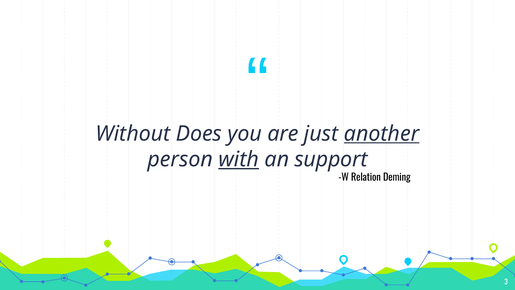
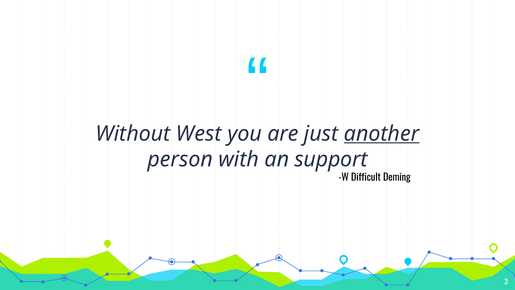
Does: Does -> West
with underline: present -> none
Relation: Relation -> Difficult
